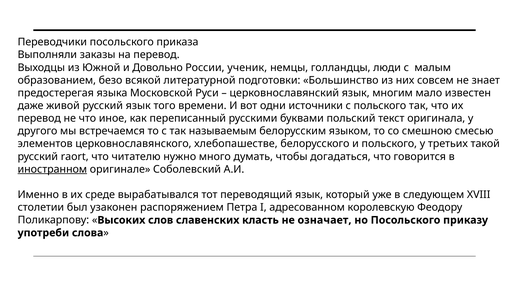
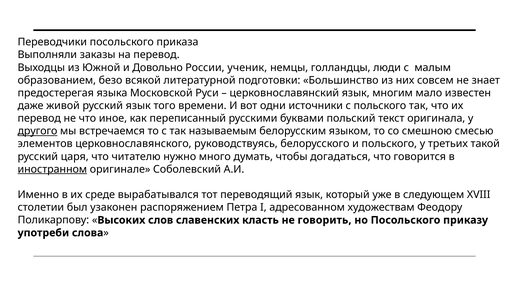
другого underline: none -> present
хлебопашестве: хлебопашестве -> руководствуясь
raort: raort -> царя
королевскую: королевскую -> художествам
означает: означает -> говорить
